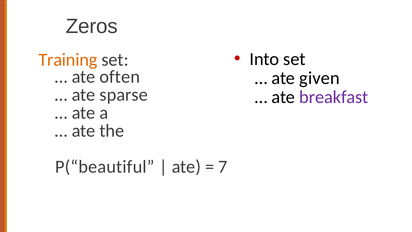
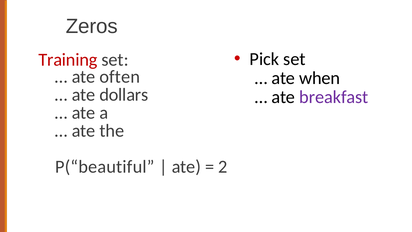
Into: Into -> Pick
Training colour: orange -> red
given: given -> when
sparse: sparse -> dollars
7: 7 -> 2
